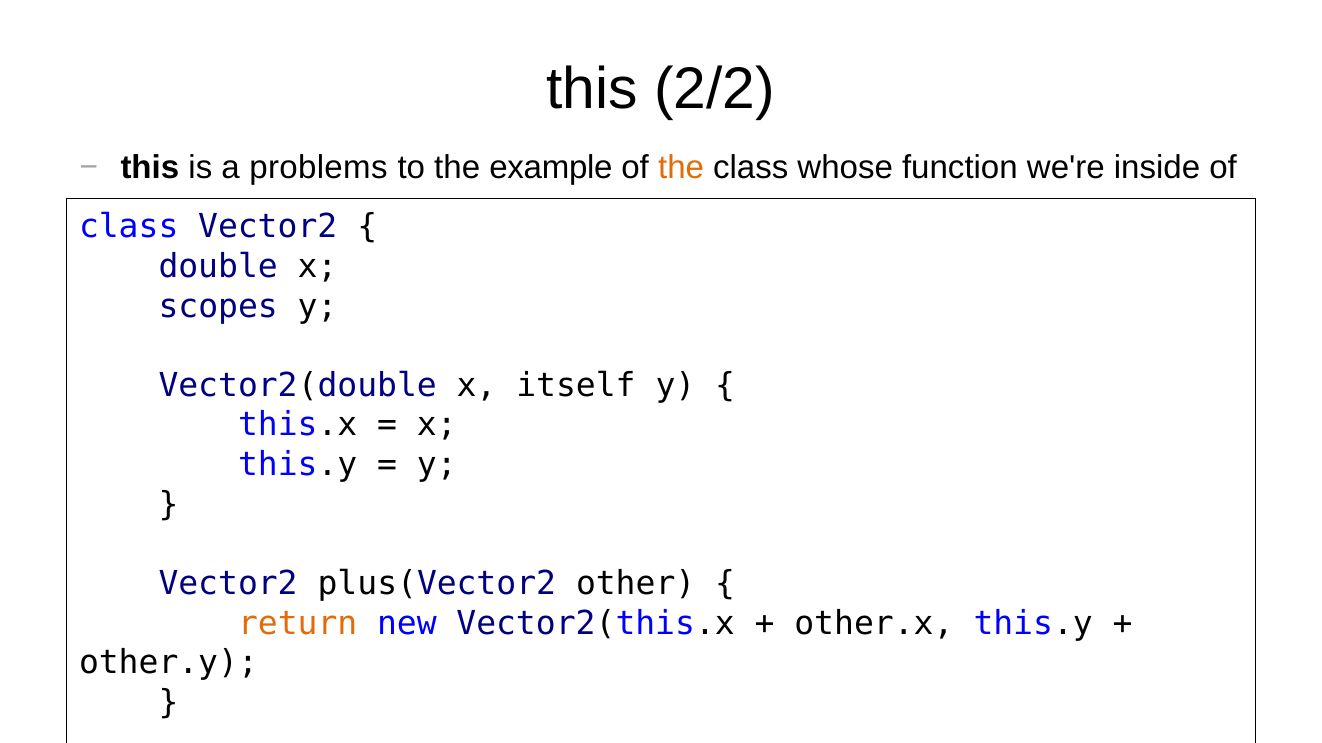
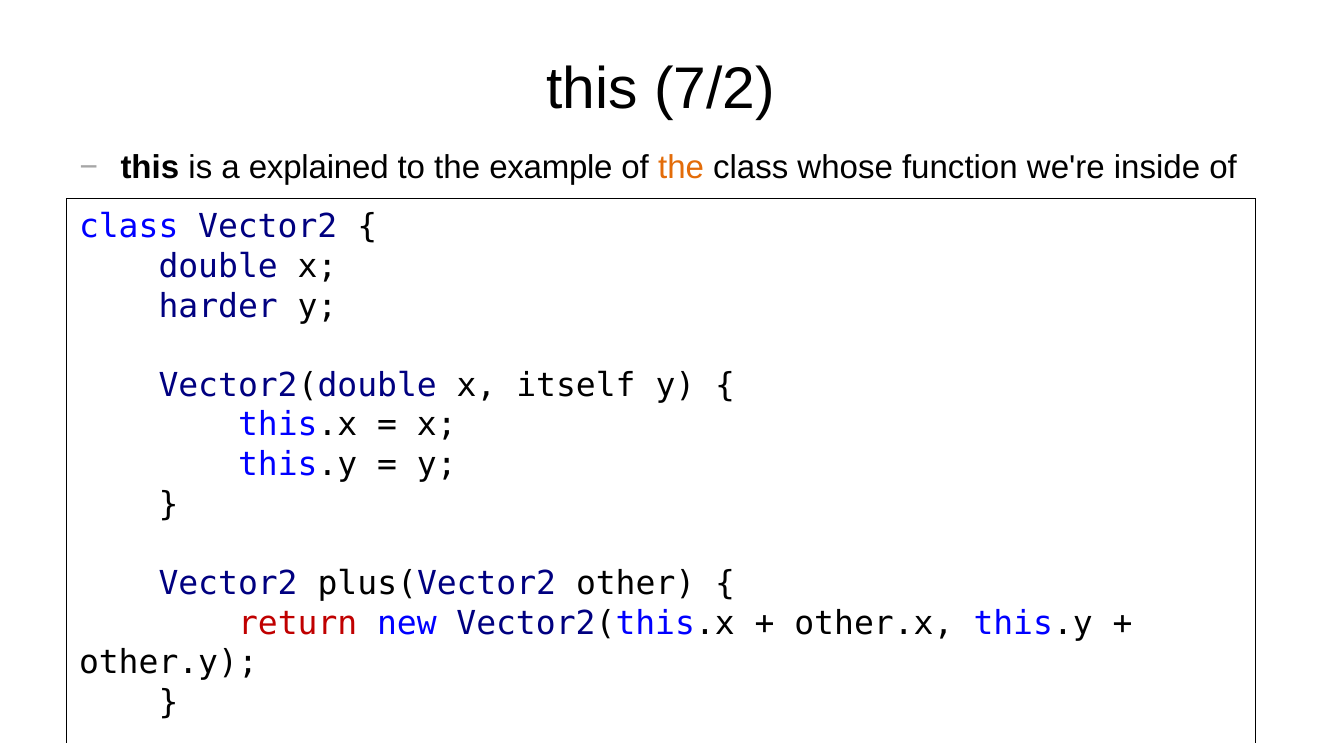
2/2: 2/2 -> 7/2
problems: problems -> explained
scopes: scopes -> harder
return colour: orange -> red
